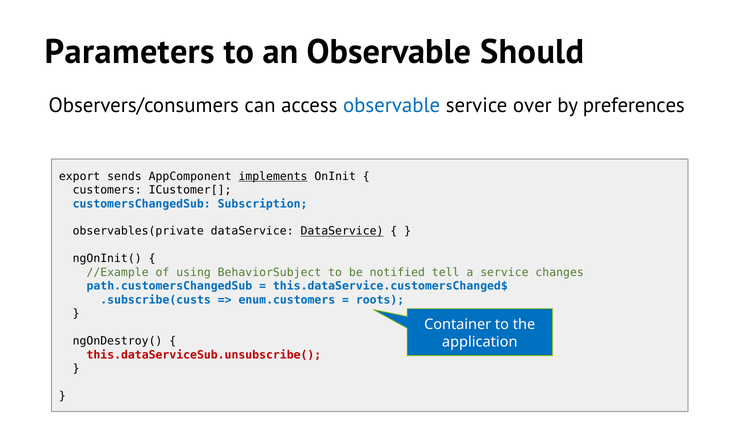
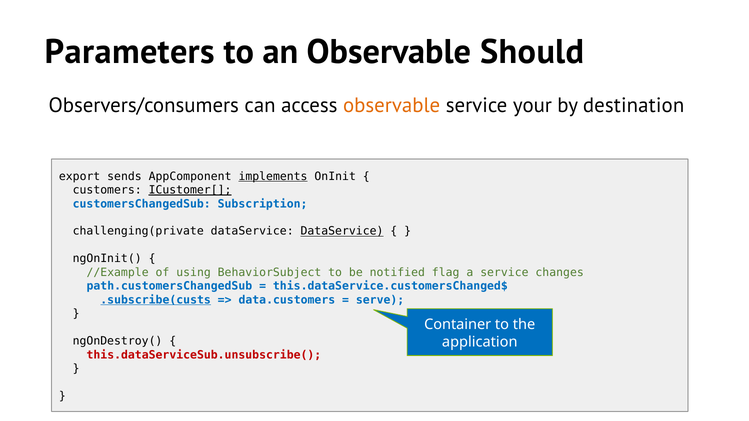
observable at (392, 106) colour: blue -> orange
over: over -> your
preferences: preferences -> destination
ICustomer[ underline: none -> present
observables(private: observables(private -> challenging(private
tell: tell -> flag
.subscribe(custs underline: none -> present
enum.customers: enum.customers -> data.customers
roots: roots -> serve
